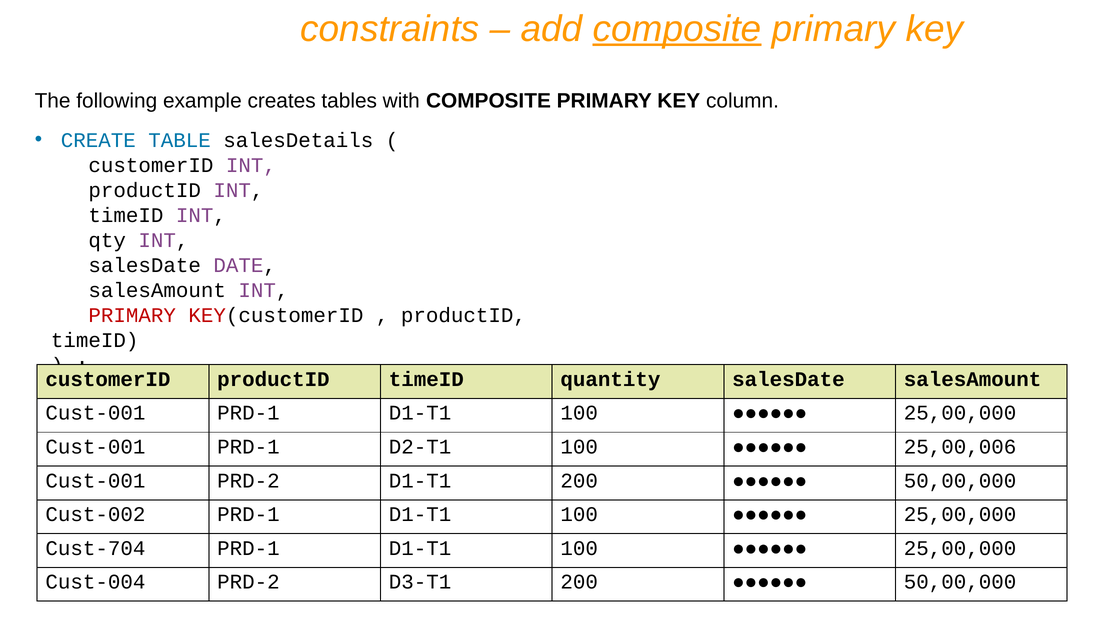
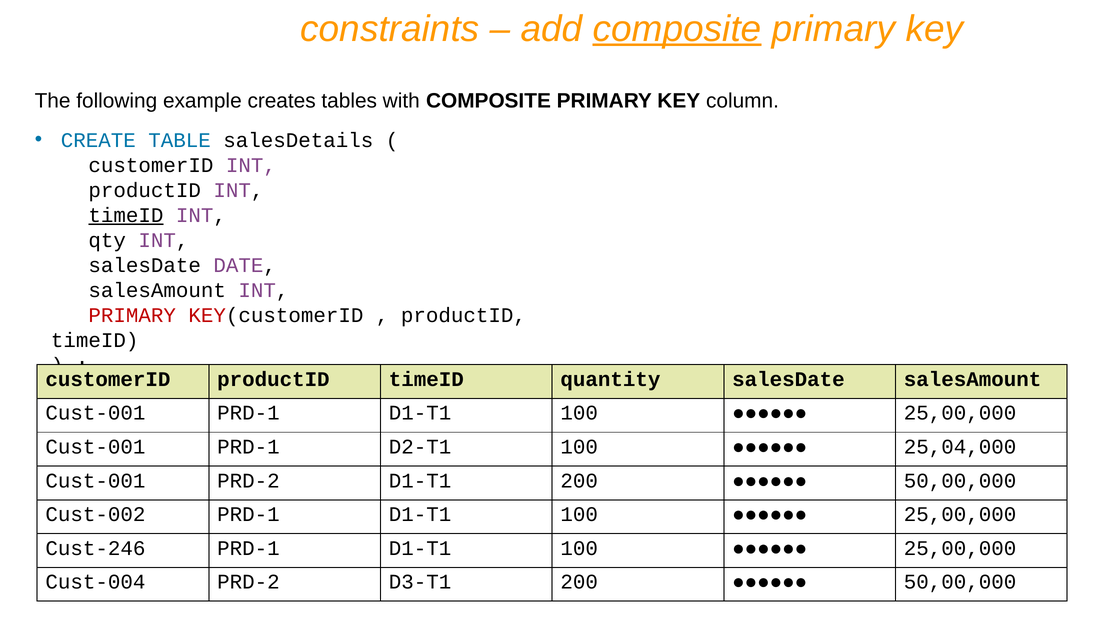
timeID at (126, 215) underline: none -> present
25,00,006: 25,00,006 -> 25,04,000
Cust-704: Cust-704 -> Cust-246
